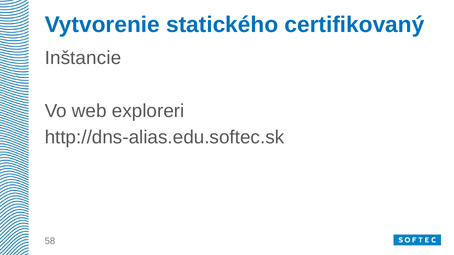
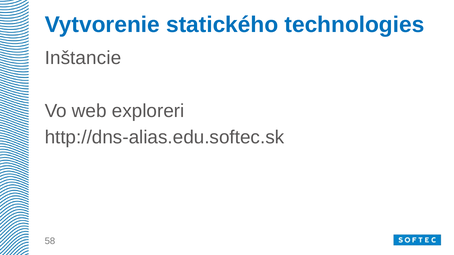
certifikovaný: certifikovaný -> technologies
